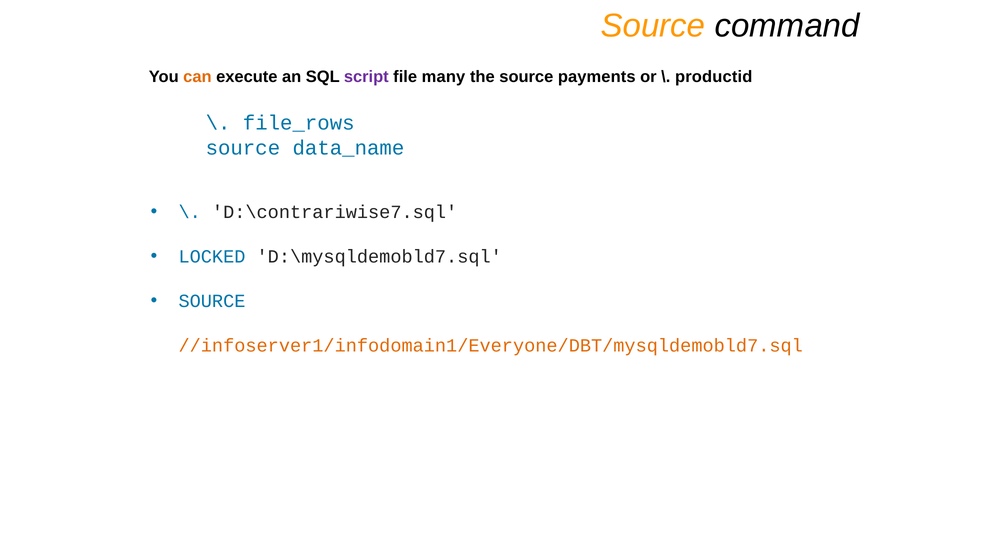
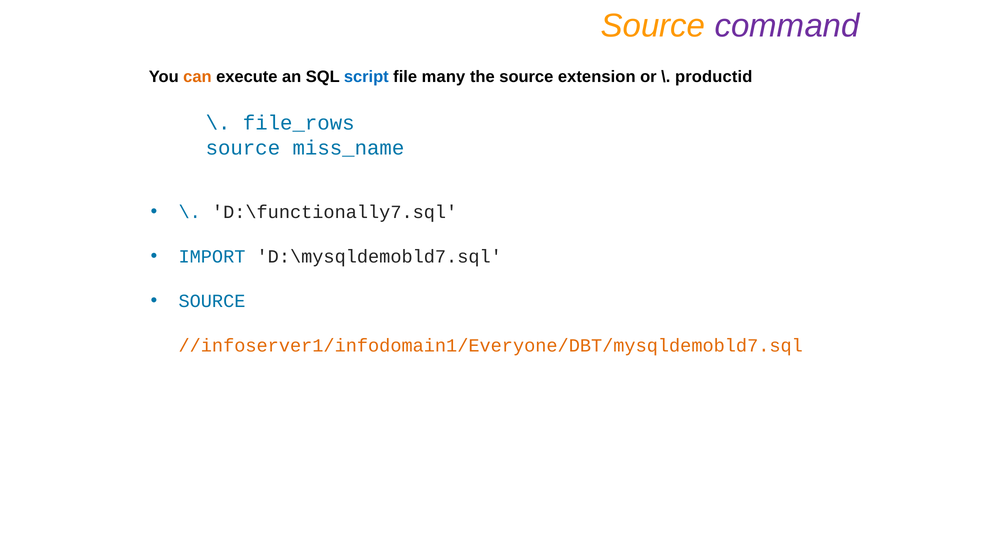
command colour: black -> purple
script colour: purple -> blue
payments: payments -> extension
data_name: data_name -> miss_name
D:\contrariwise7.sql: D:\contrariwise7.sql -> D:\functionally7.sql
LOCKED: LOCKED -> IMPORT
